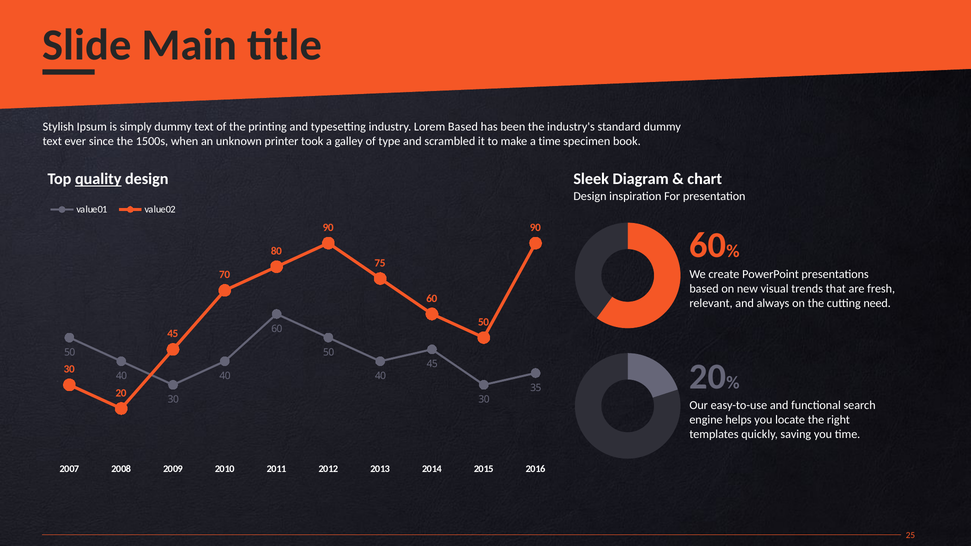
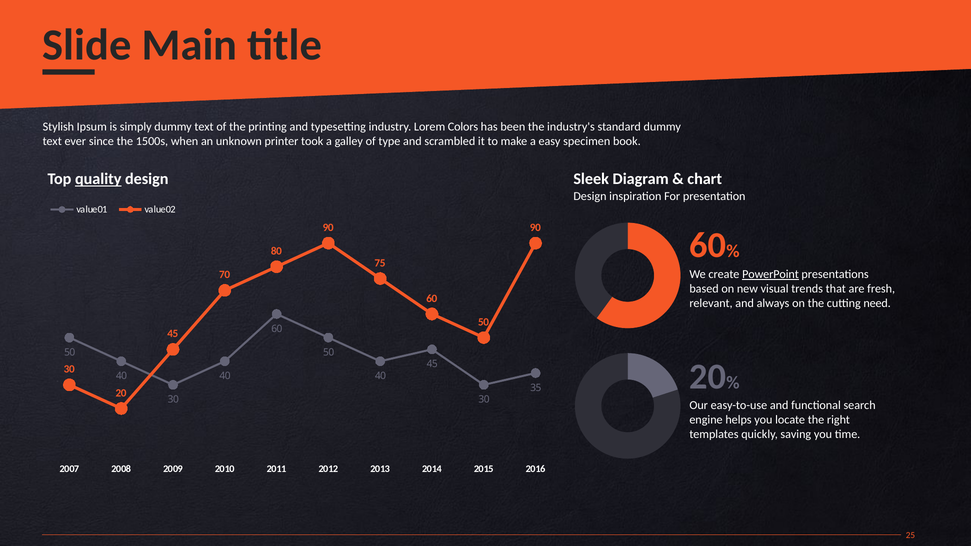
Lorem Based: Based -> Colors
a time: time -> easy
PowerPoint underline: none -> present
